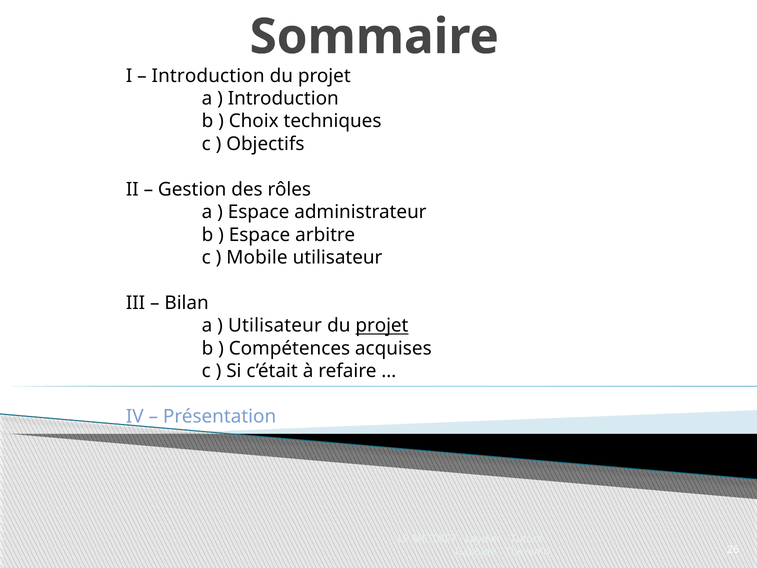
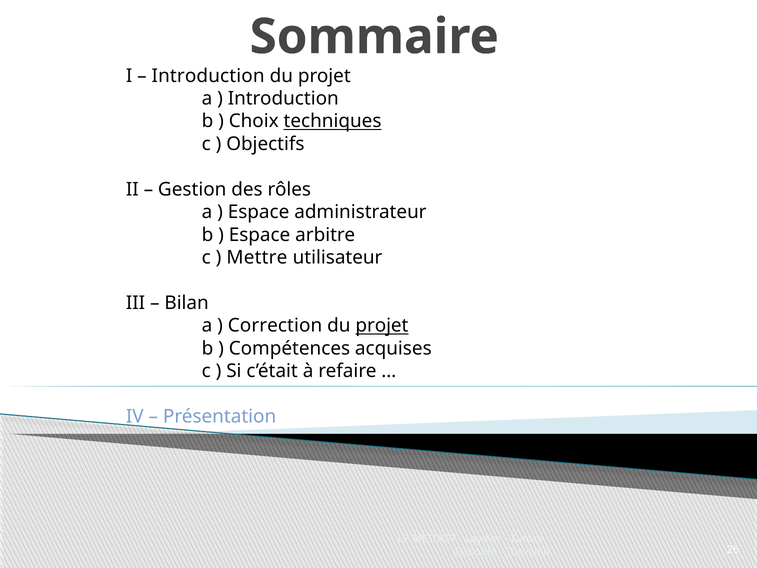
techniques underline: none -> present
Mobile: Mobile -> Mettre
Utilisateur at (275, 326): Utilisateur -> Correction
